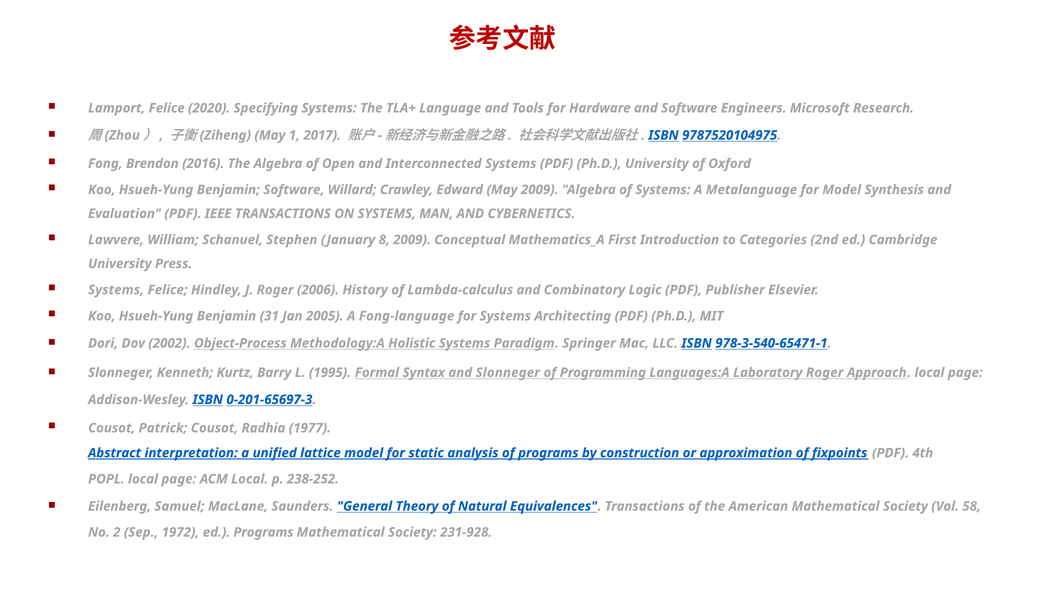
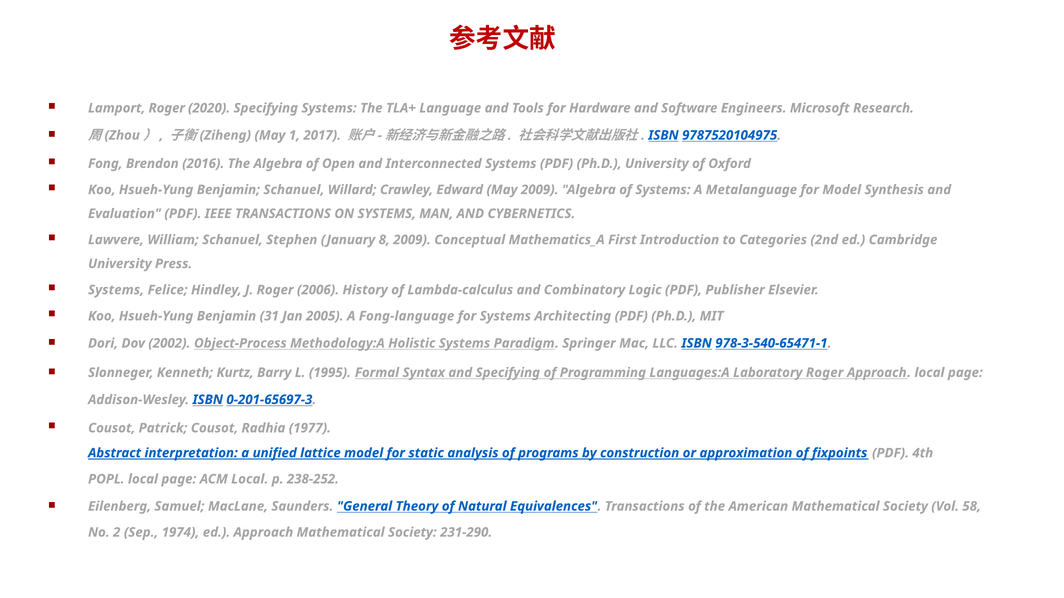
Lamport Felice: Felice -> Roger
Benjamin Software: Software -> Schanuel
and Slonneger: Slonneger -> Specifying
1972: 1972 -> 1974
ed Programs: Programs -> Approach
231-928: 231-928 -> 231-290
